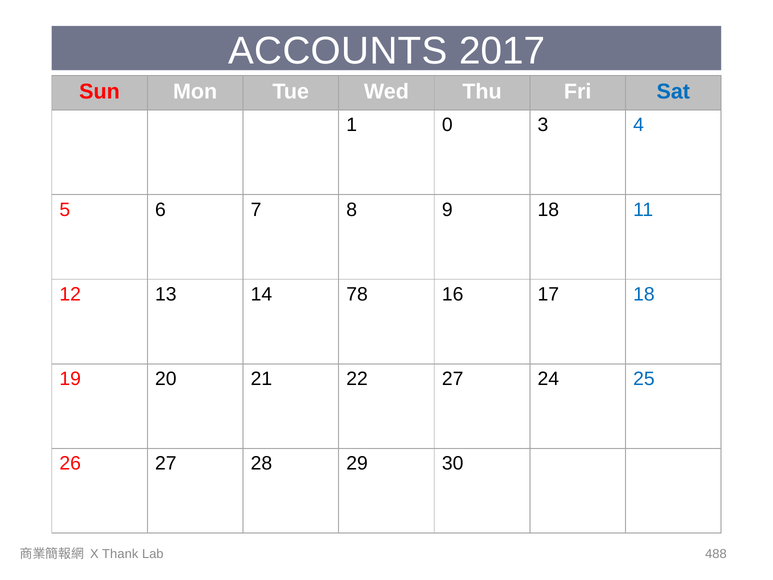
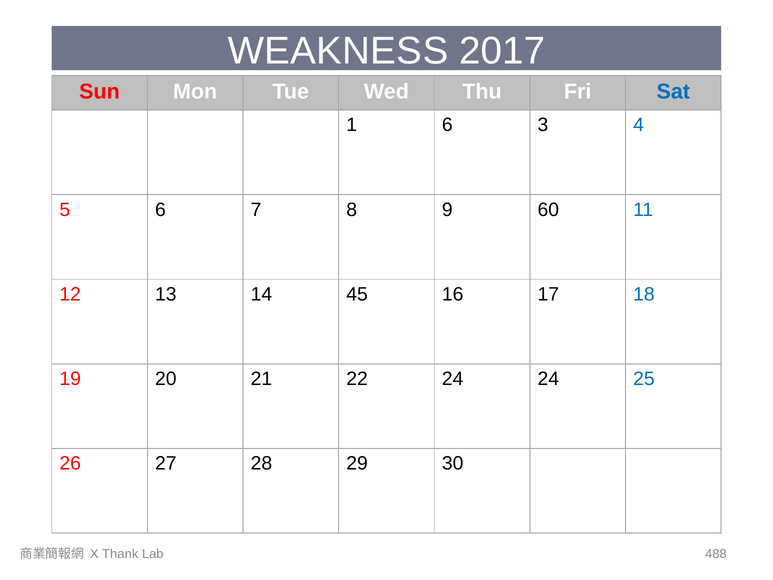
ACCOUNTS: ACCOUNTS -> WEAKNESS
1 0: 0 -> 6
9 18: 18 -> 60
78: 78 -> 45
22 27: 27 -> 24
